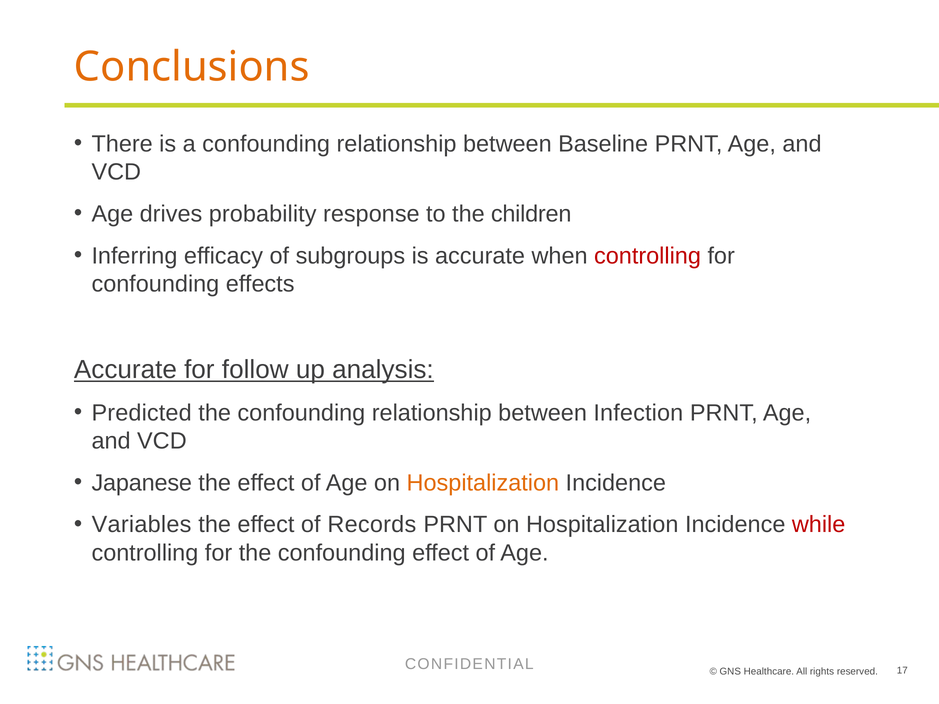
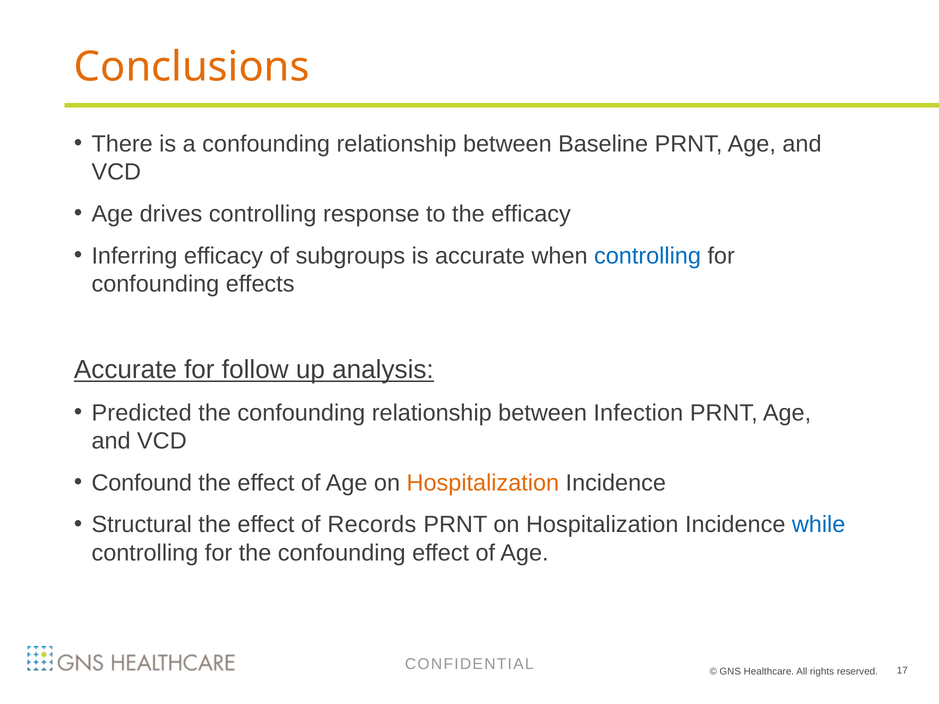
drives probability: probability -> controlling
the children: children -> efficacy
controlling at (648, 256) colour: red -> blue
Japanese: Japanese -> Confound
Variables: Variables -> Structural
while colour: red -> blue
